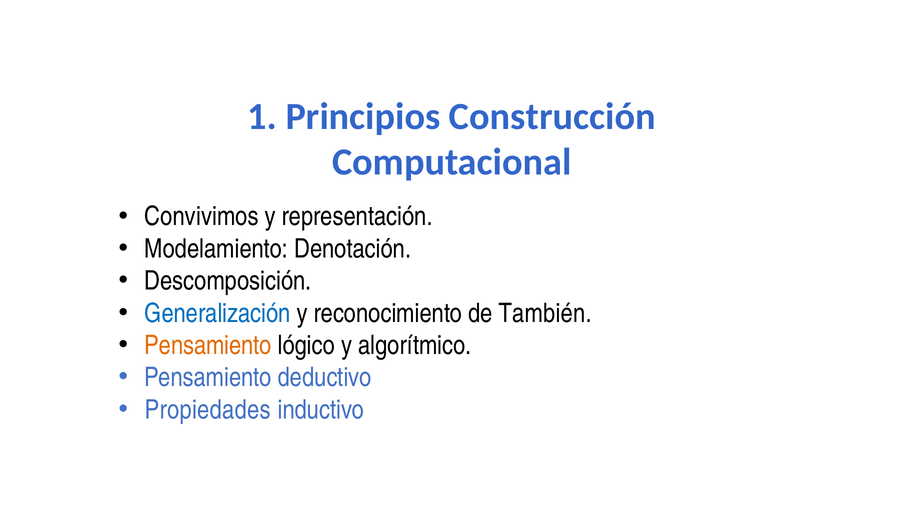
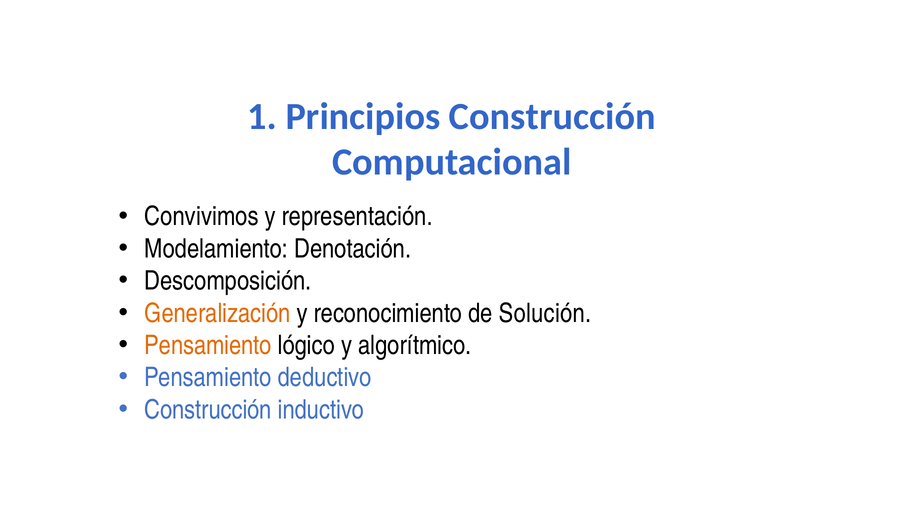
Generalización colour: blue -> orange
También: También -> Solución
Propiedades at (208, 410): Propiedades -> Construcción
